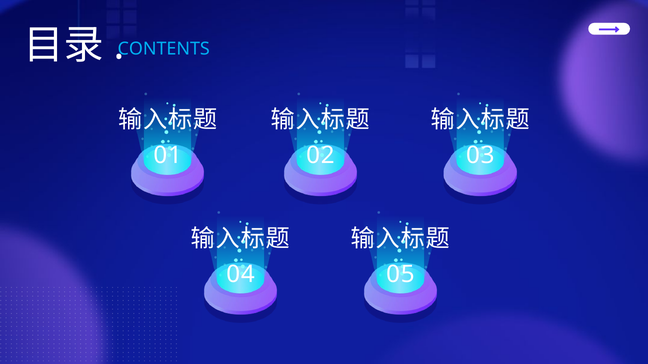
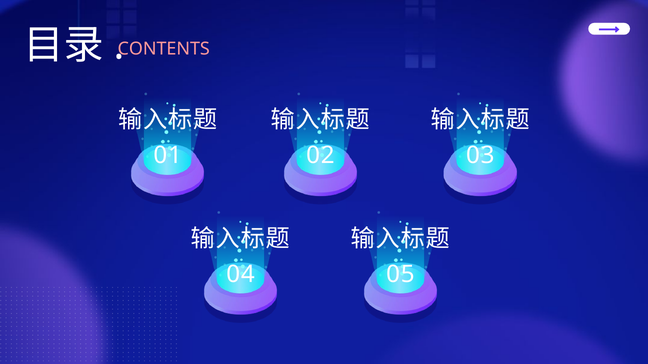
CONTENTS colour: light blue -> pink
